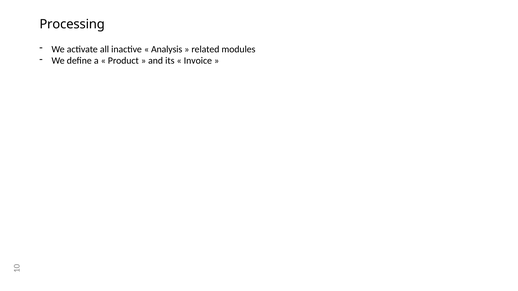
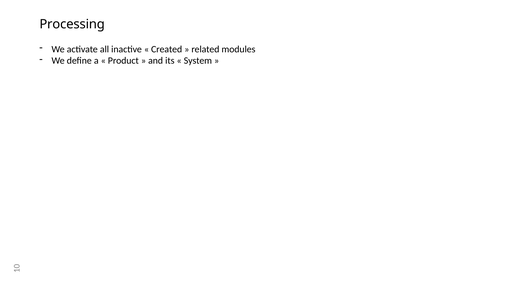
Analysis: Analysis -> Created
Invoice: Invoice -> System
